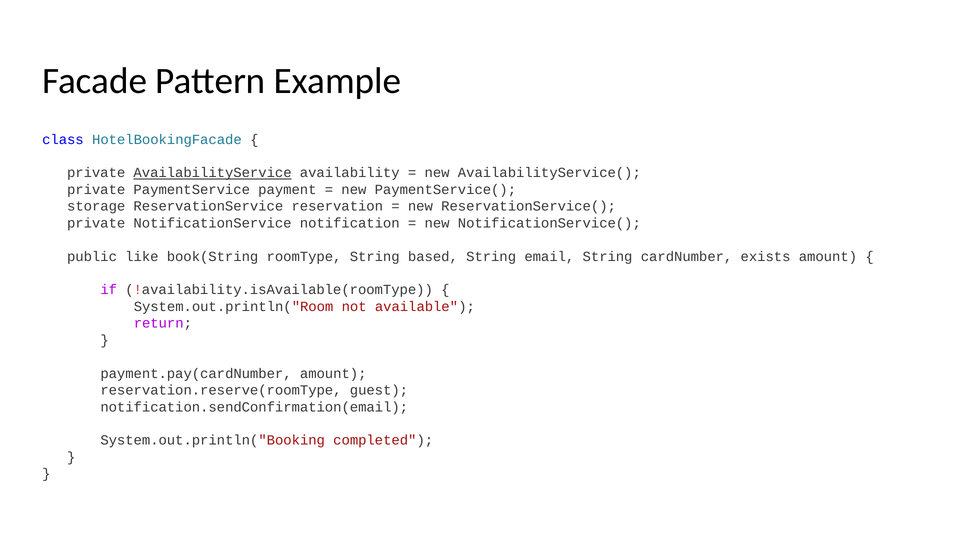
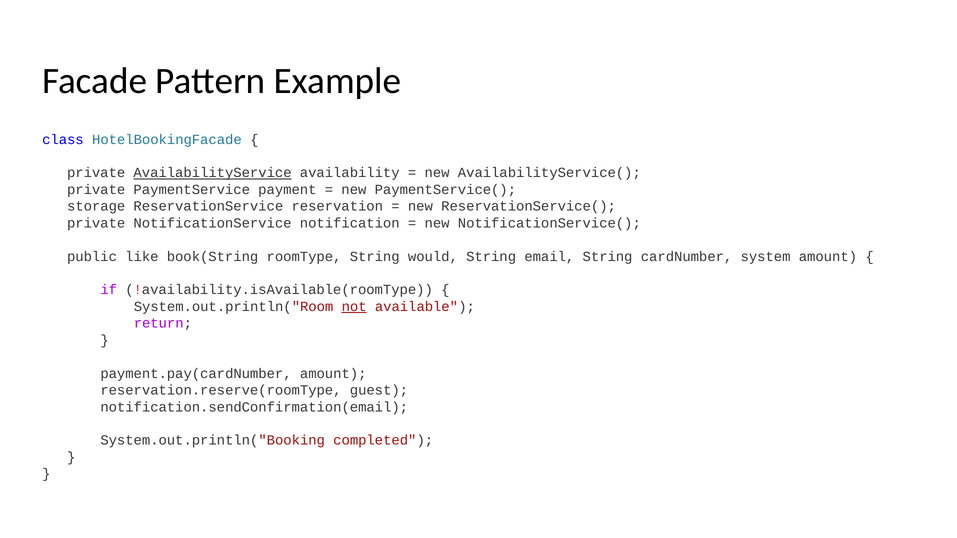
based: based -> would
exists: exists -> system
not underline: none -> present
